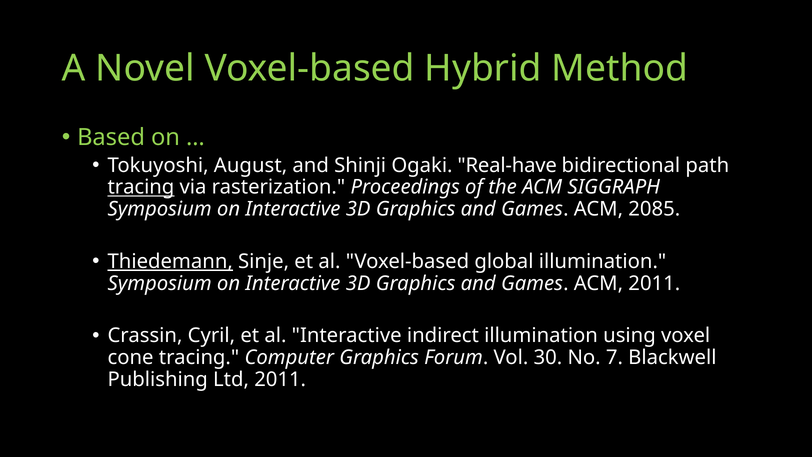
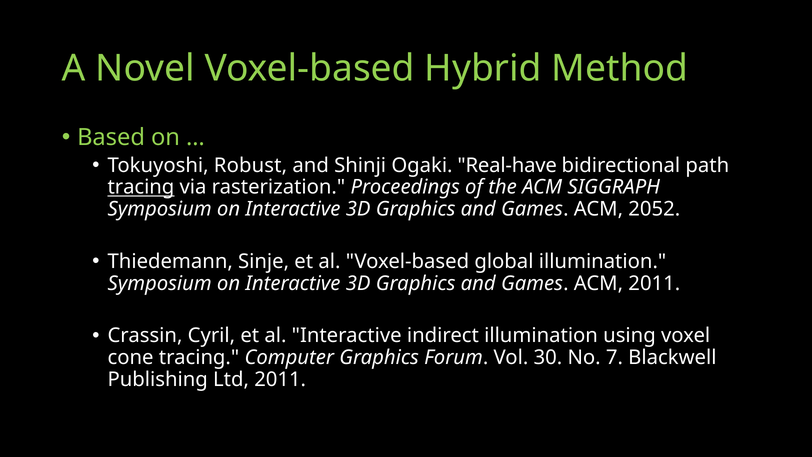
August: August -> Robust
2085: 2085 -> 2052
Thiedemann underline: present -> none
